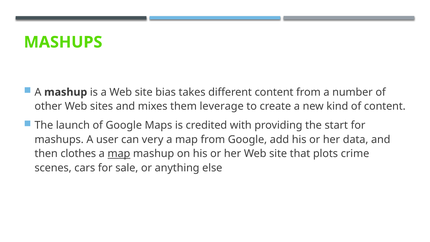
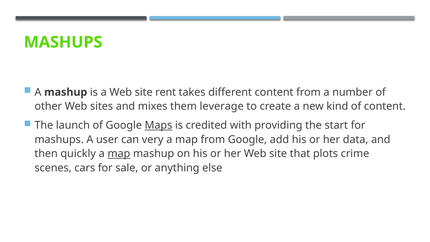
bias: bias -> rent
Maps underline: none -> present
clothes: clothes -> quickly
